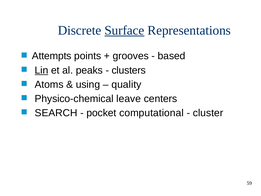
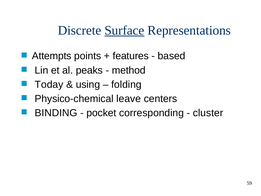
grooves: grooves -> features
Lin underline: present -> none
clusters: clusters -> method
Atoms: Atoms -> Today
quality: quality -> folding
SEARCH: SEARCH -> BINDING
computational: computational -> corresponding
